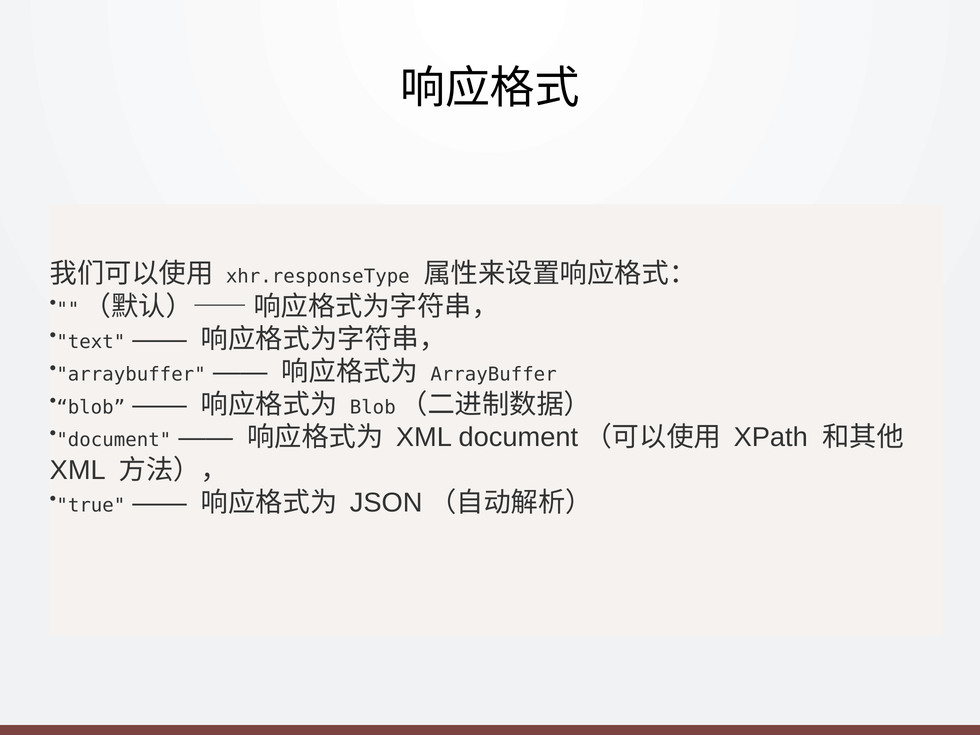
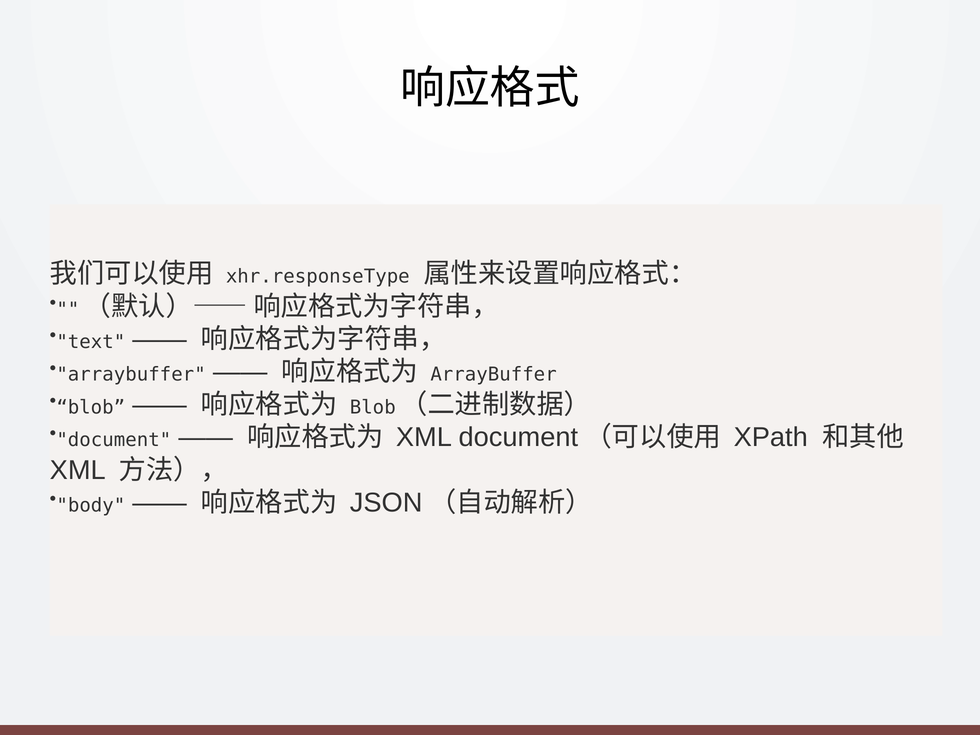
true: true -> body
